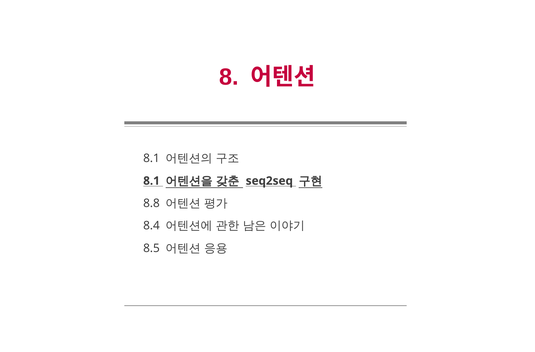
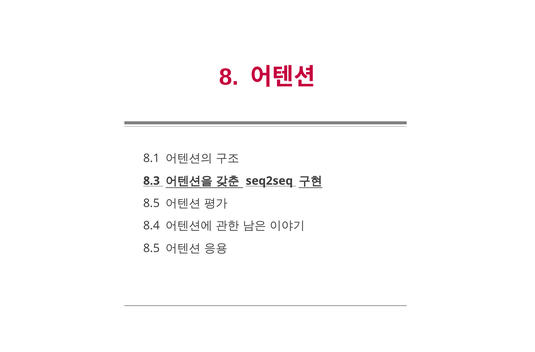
8.1 at (152, 181): 8.1 -> 8.3
8.8 at (151, 203): 8.8 -> 8.5
